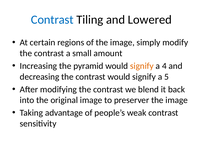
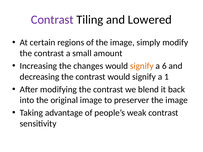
Contrast at (52, 20) colour: blue -> purple
pyramid: pyramid -> changes
4: 4 -> 6
5: 5 -> 1
